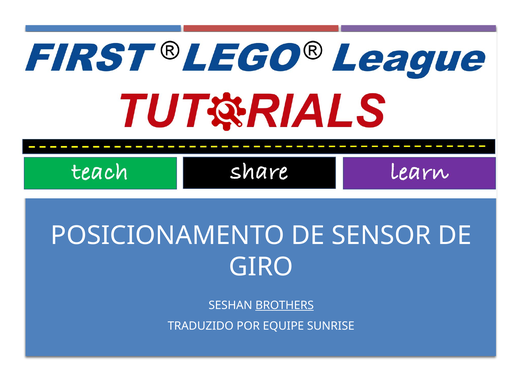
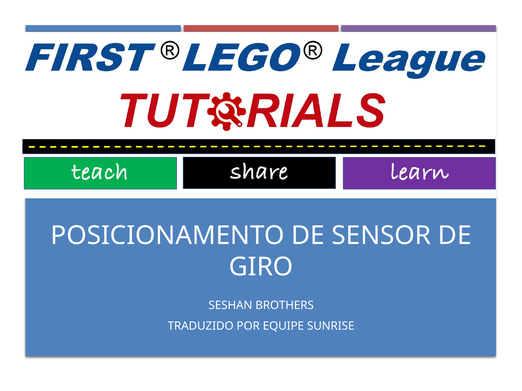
BROTHERS underline: present -> none
